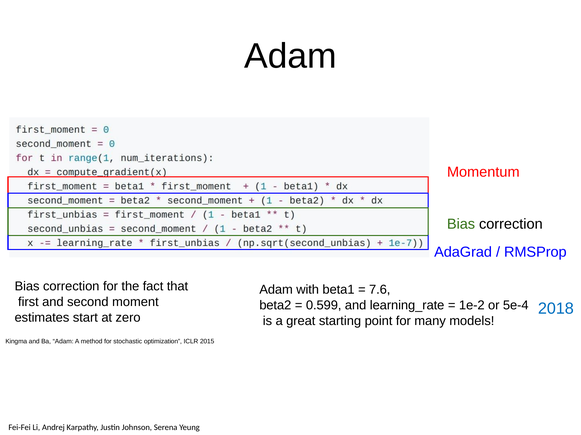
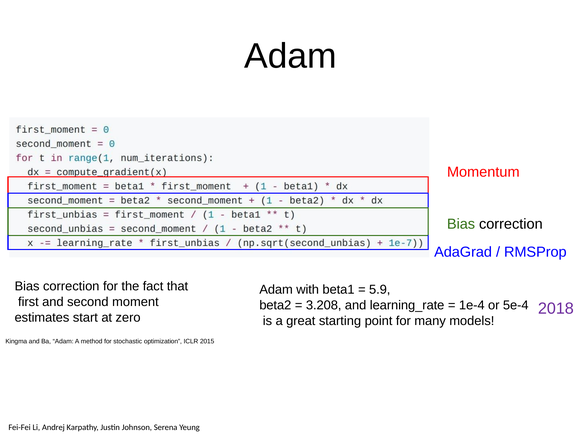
7.6: 7.6 -> 5.9
0.599: 0.599 -> 3.208
1e-2: 1e-2 -> 1e-4
2018 at (556, 309) colour: blue -> purple
